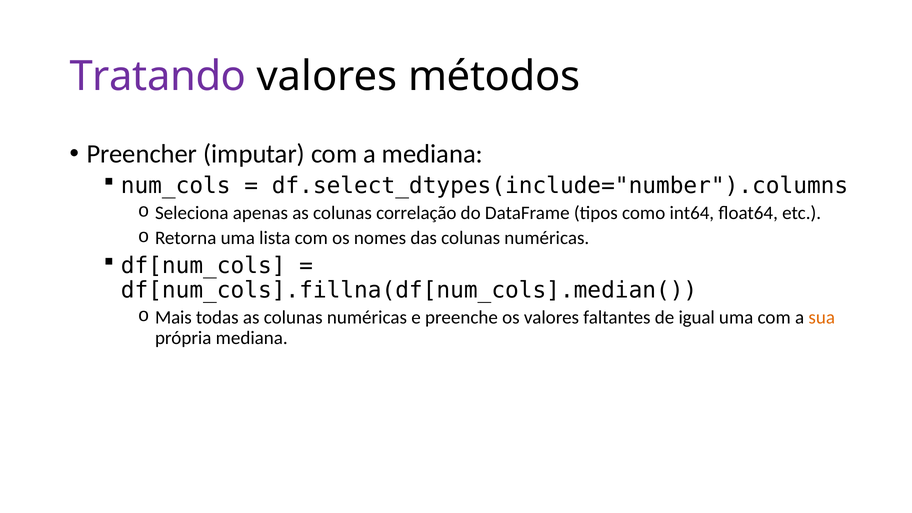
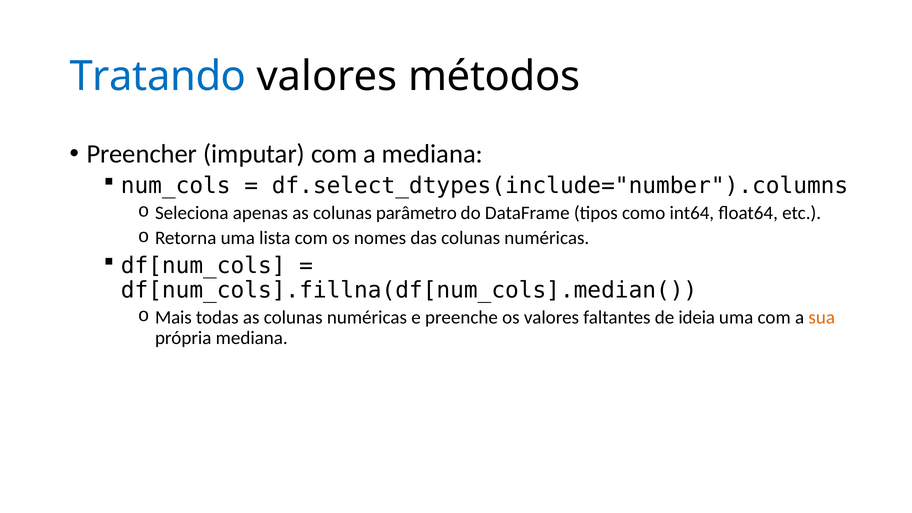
Tratando colour: purple -> blue
correlação: correlação -> parâmetro
igual: igual -> ideia
